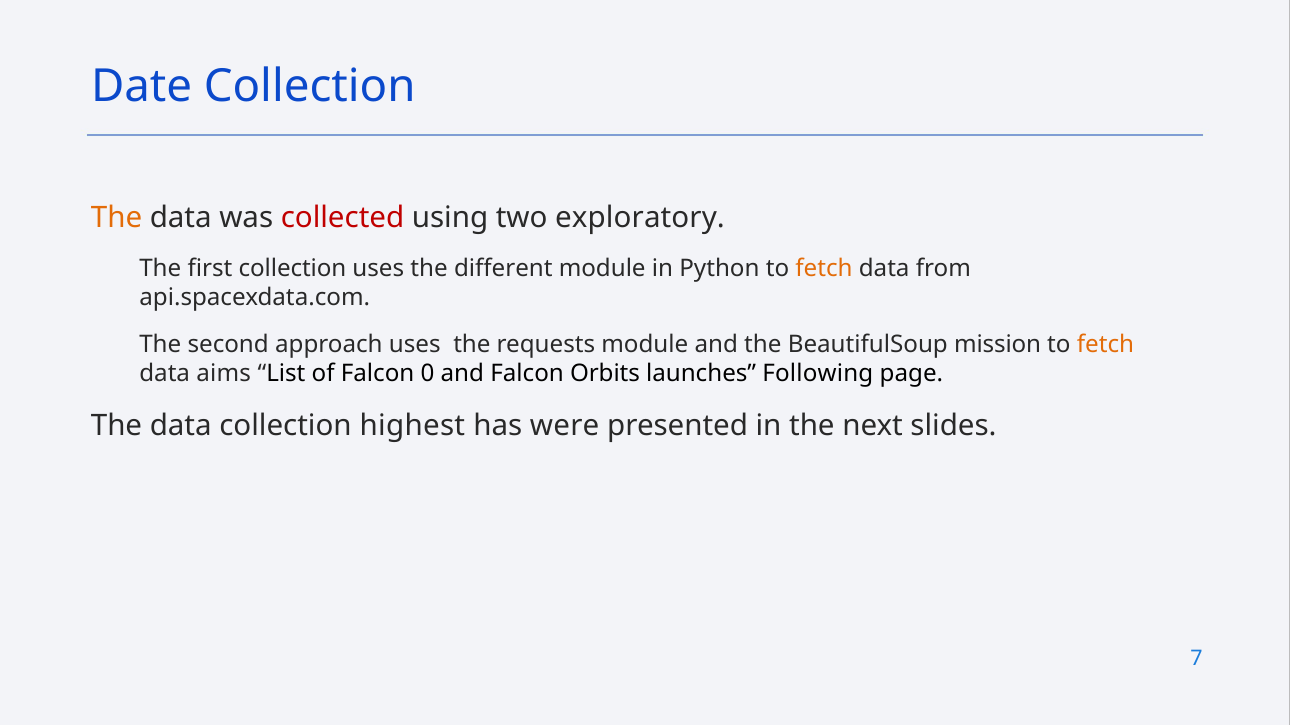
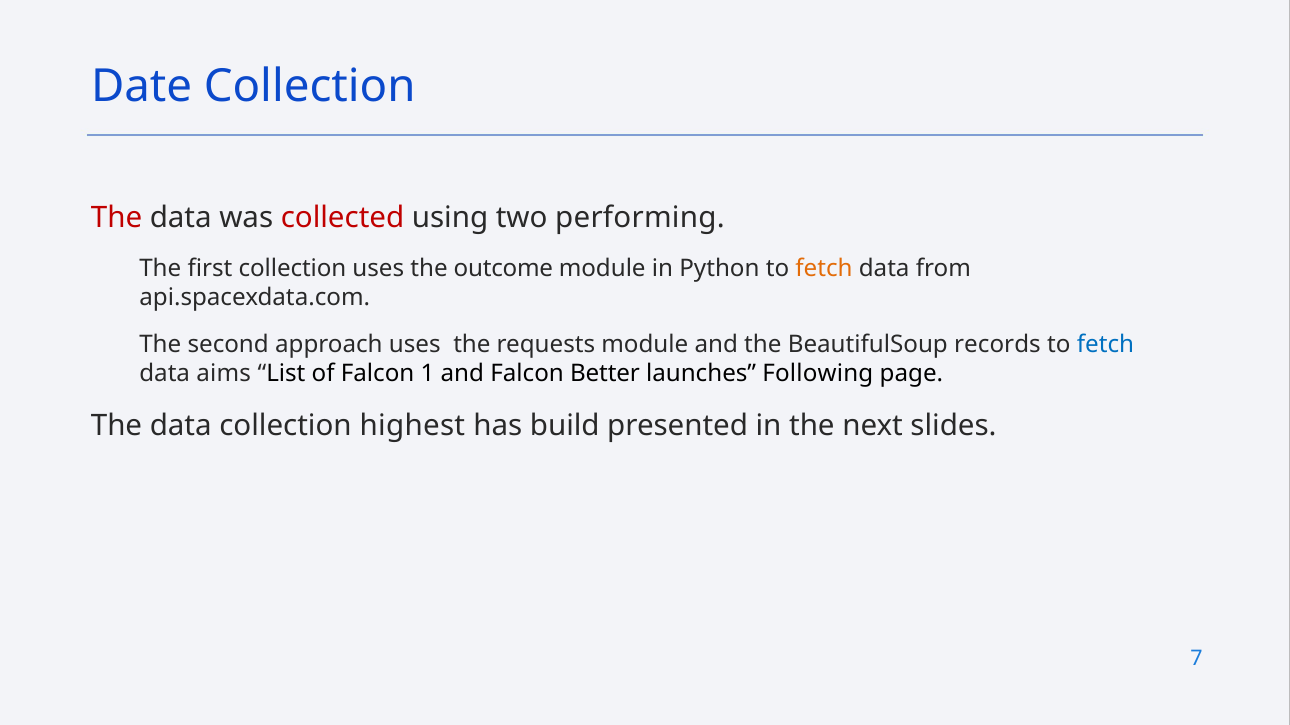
The at (117, 218) colour: orange -> red
exploratory: exploratory -> performing
different: different -> outcome
mission: mission -> records
fetch at (1105, 345) colour: orange -> blue
0: 0 -> 1
Orbits: Orbits -> Better
were: were -> build
